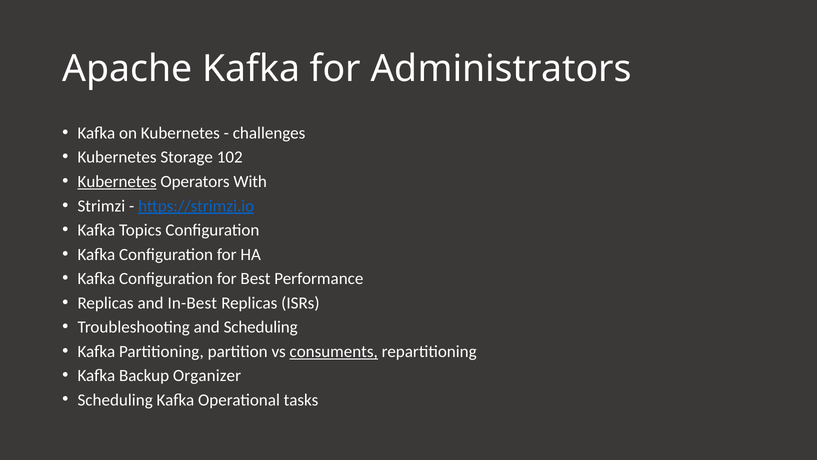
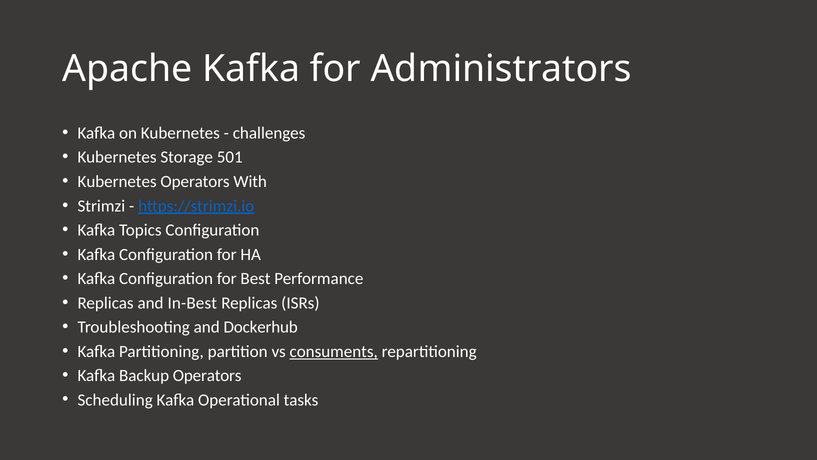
102: 102 -> 501
Kubernetes at (117, 181) underline: present -> none
and Scheduling: Scheduling -> Dockerhub
Backup Organizer: Organizer -> Operators
